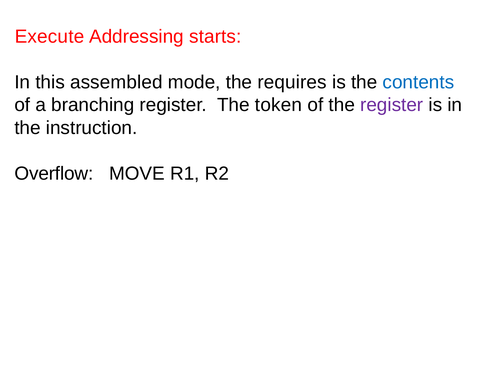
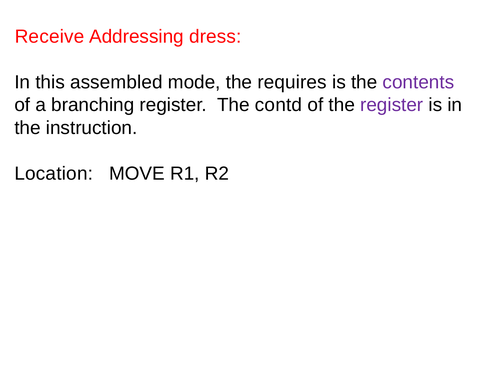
Execute: Execute -> Receive
starts: starts -> dress
contents colour: blue -> purple
token: token -> contd
Overflow: Overflow -> Location
